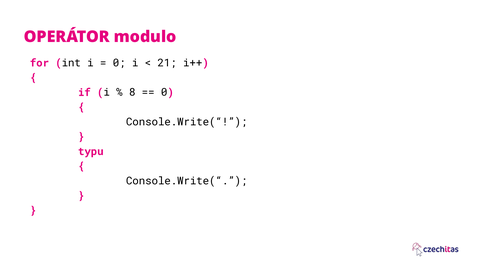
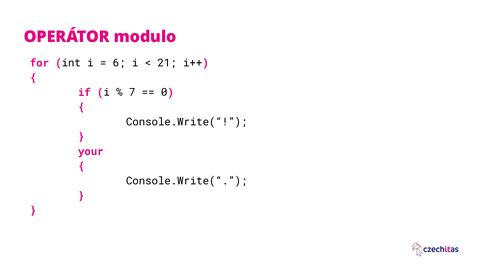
0 at (119, 63): 0 -> 6
8: 8 -> 7
typu: typu -> your
